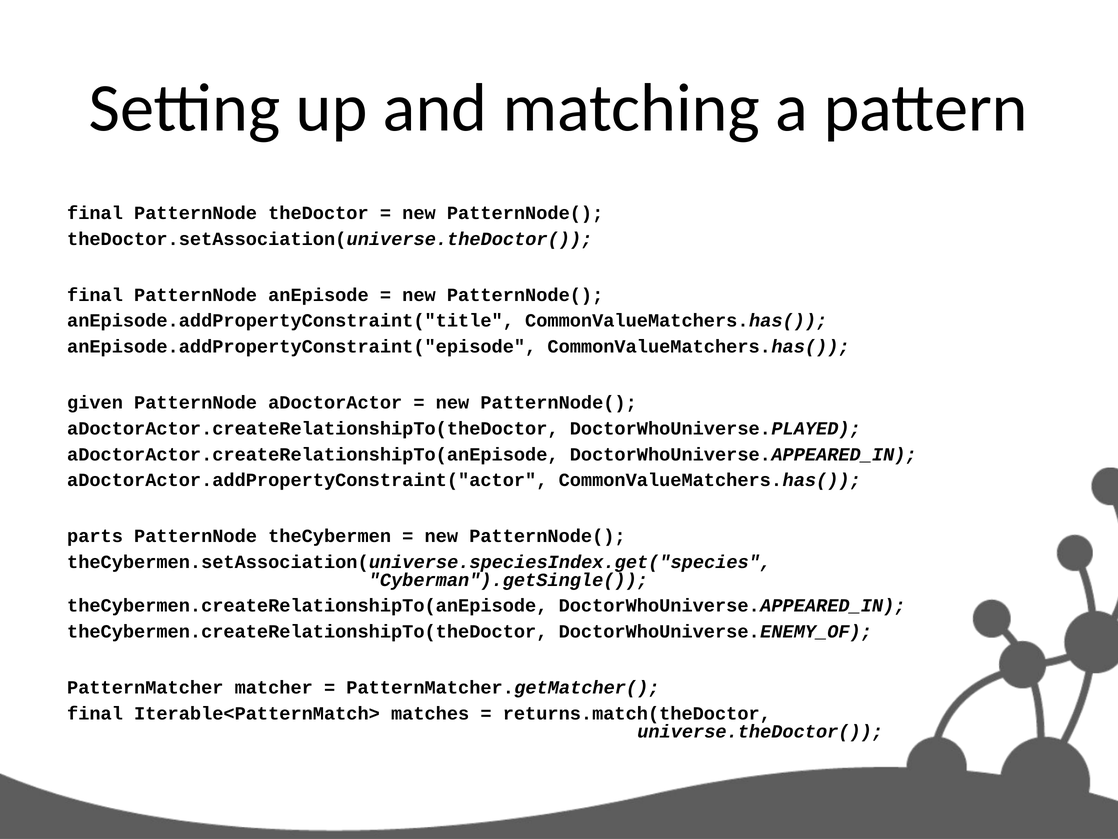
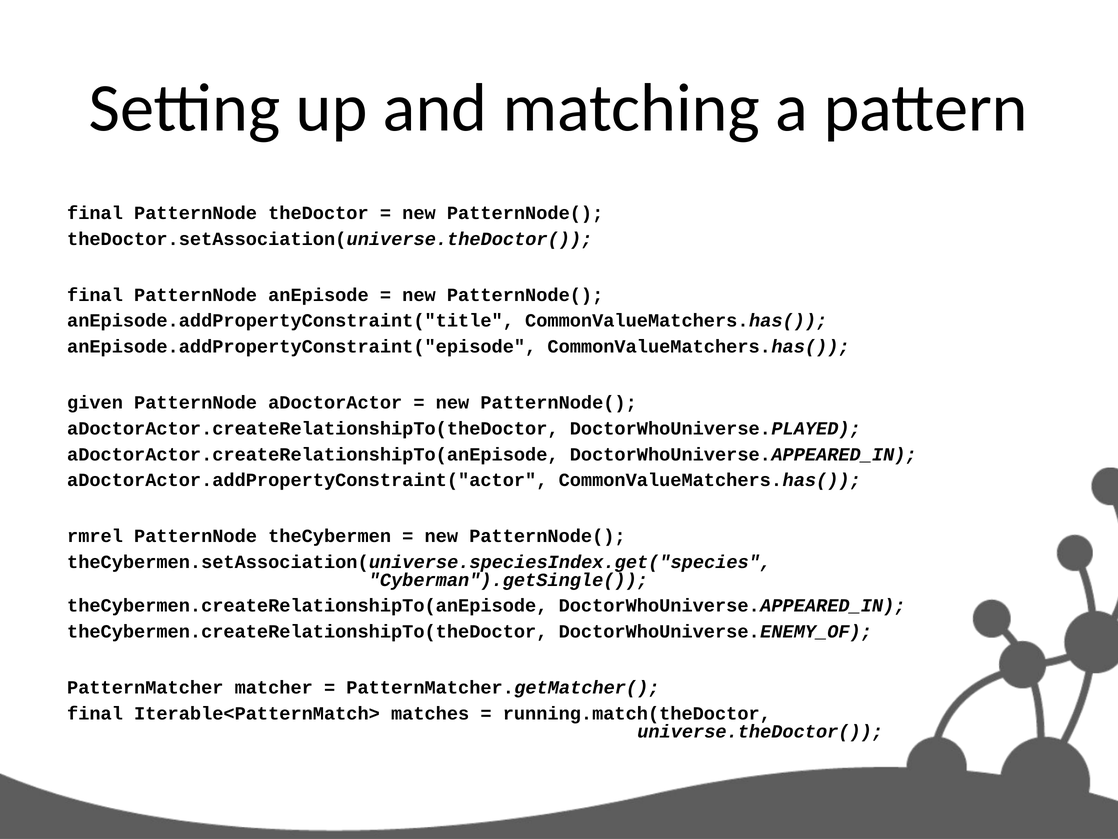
parts: parts -> rmrel
returns.match(theDoctor: returns.match(theDoctor -> running.match(theDoctor
